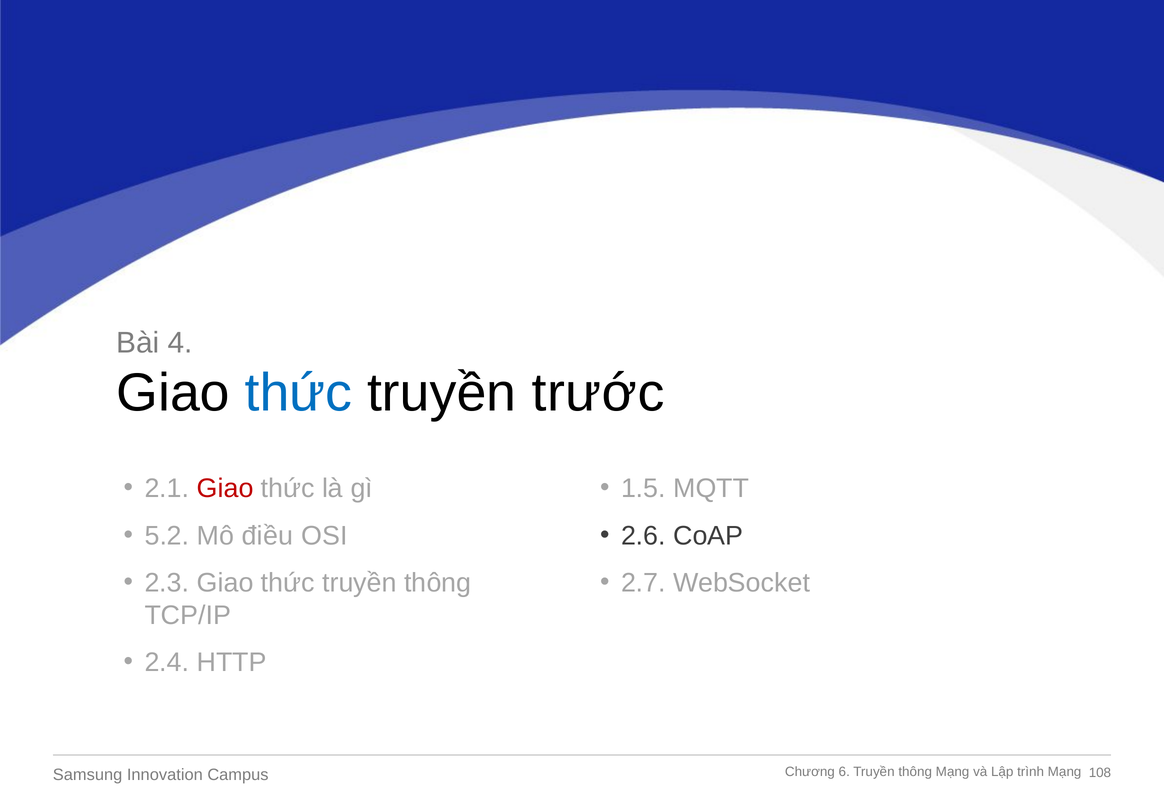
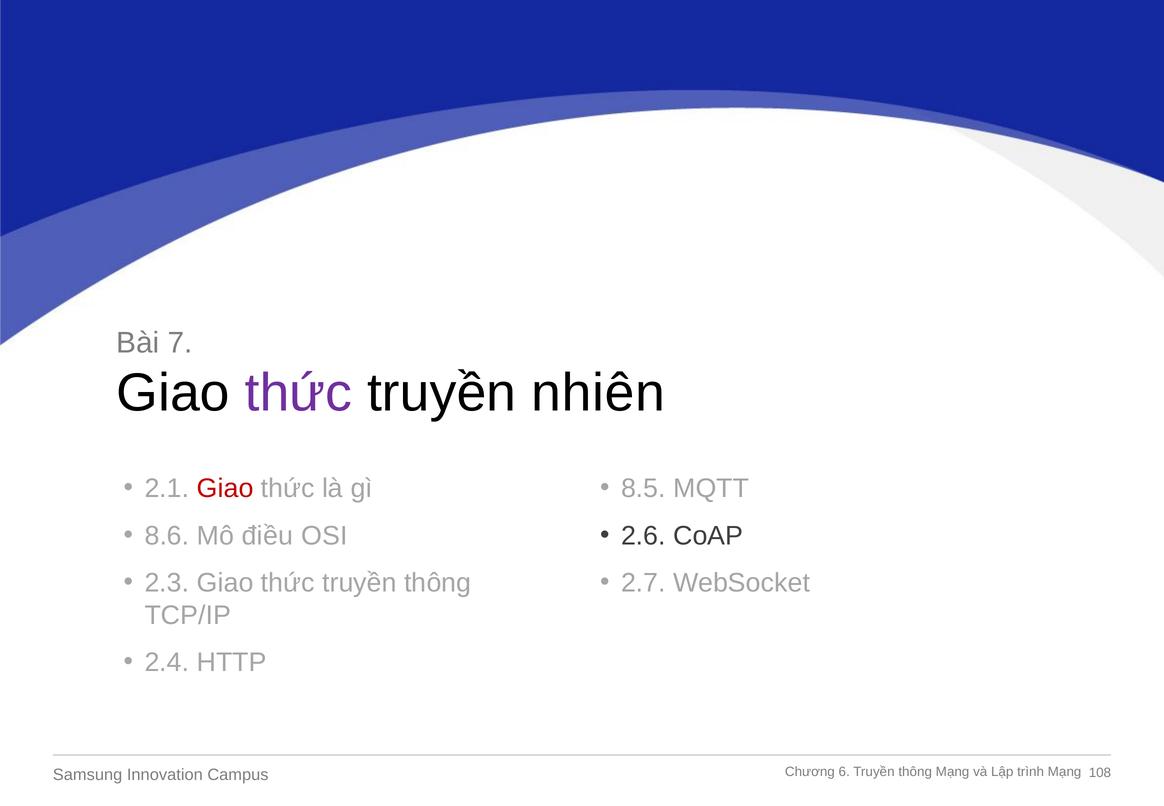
4: 4 -> 7
thức at (298, 393) colour: blue -> purple
trước: trước -> nhiên
1.5: 1.5 -> 8.5
5.2: 5.2 -> 8.6
